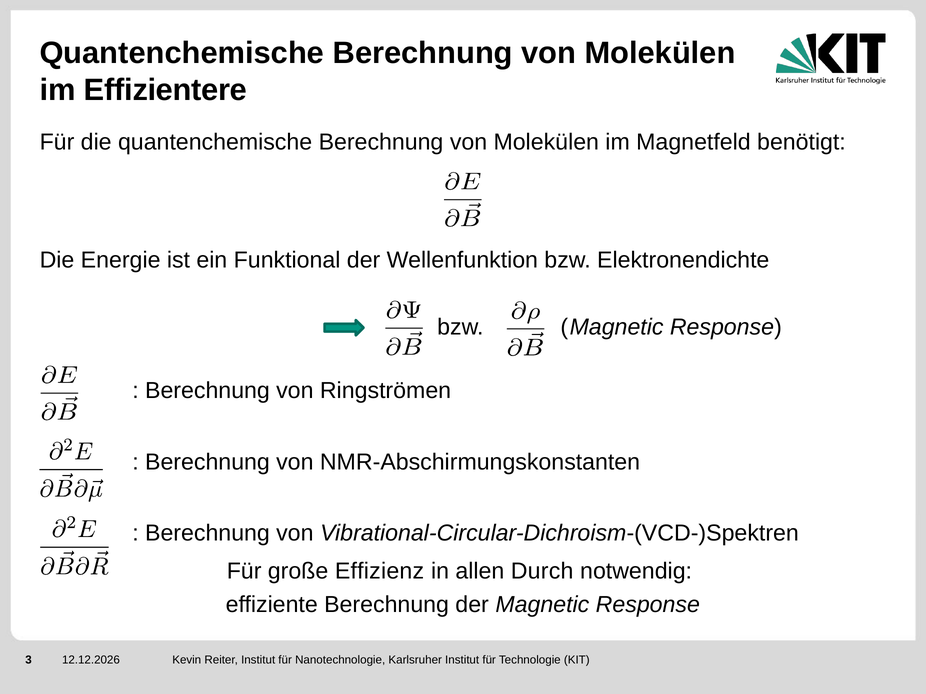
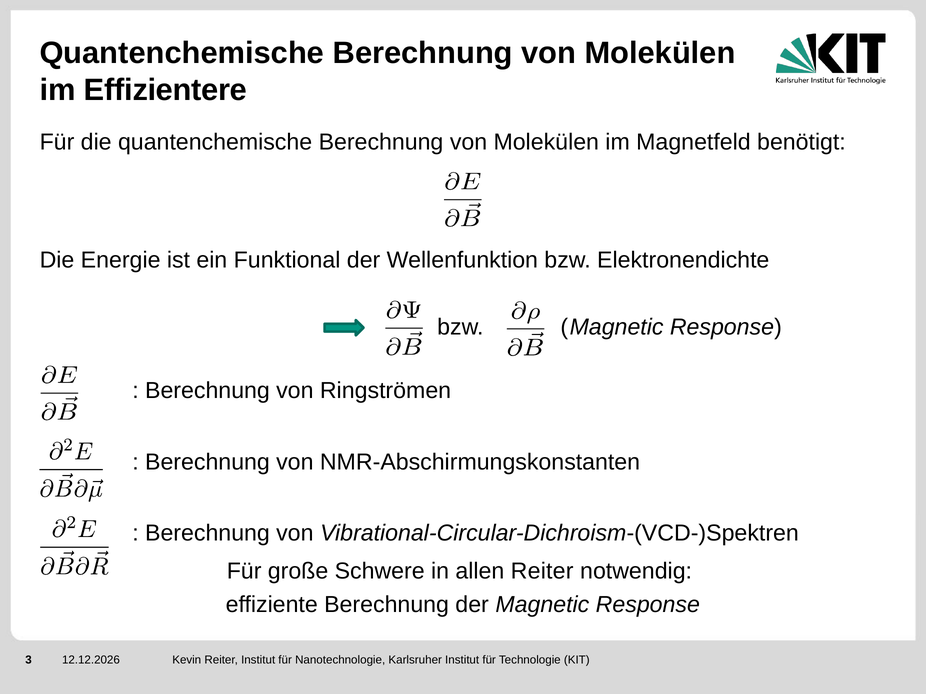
Effizienz: Effizienz -> Schwere
allen Durch: Durch -> Reiter
